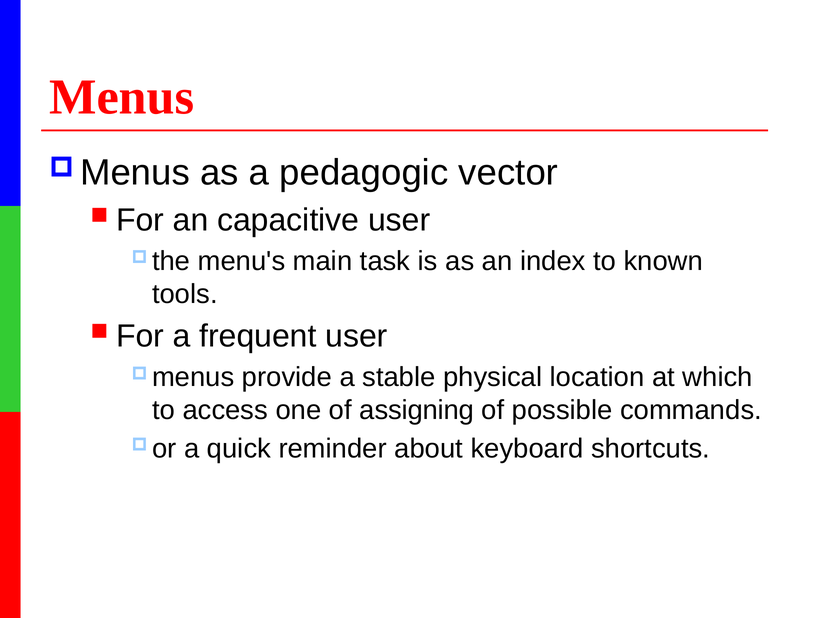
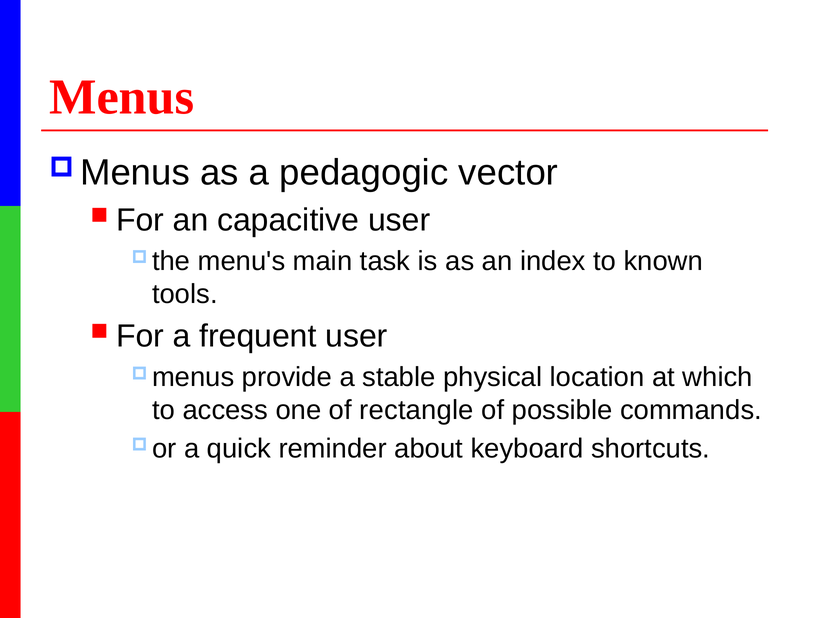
assigning: assigning -> rectangle
